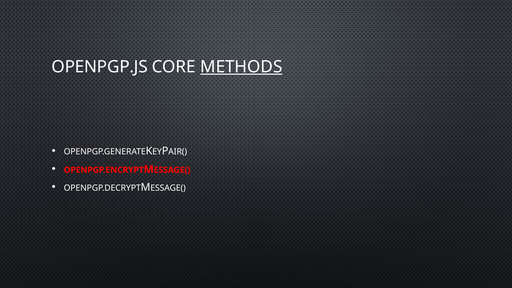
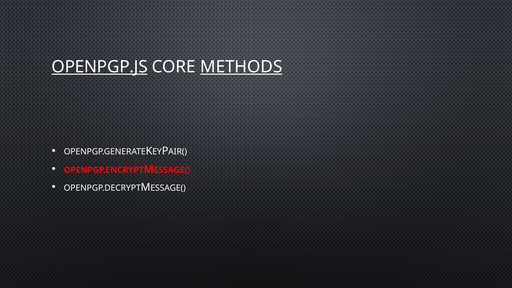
OPENPGP.JS underline: none -> present
